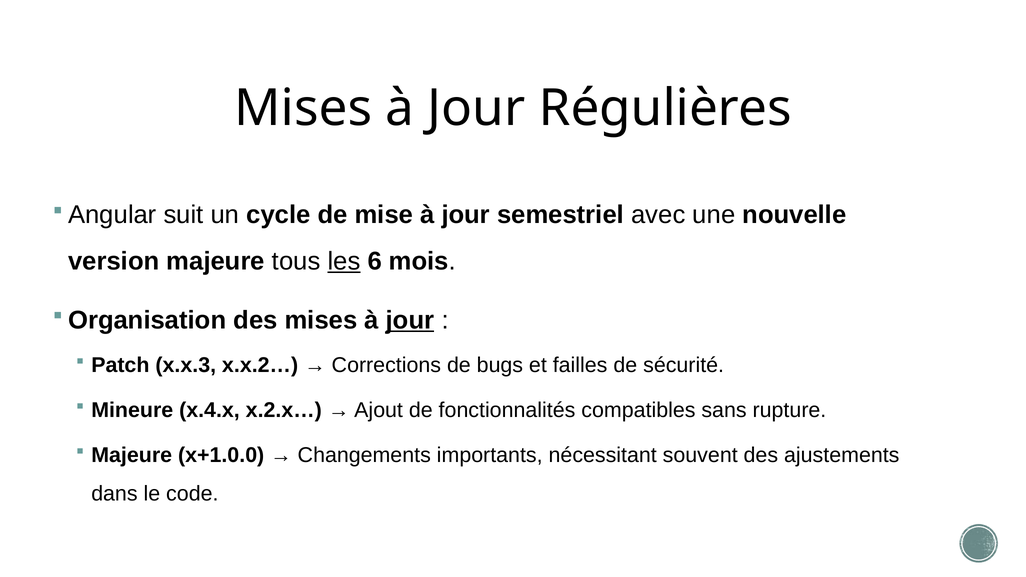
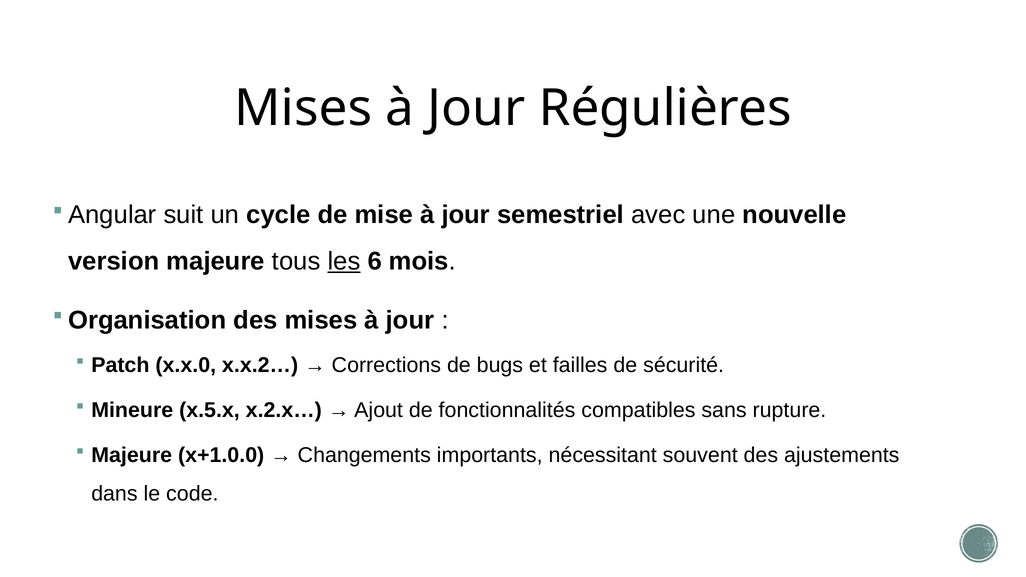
jour at (410, 320) underline: present -> none
x.x.3: x.x.3 -> x.x.0
x.4.x: x.4.x -> x.5.x
